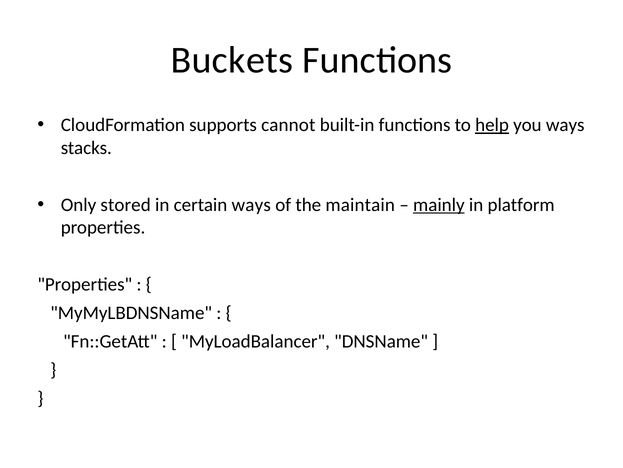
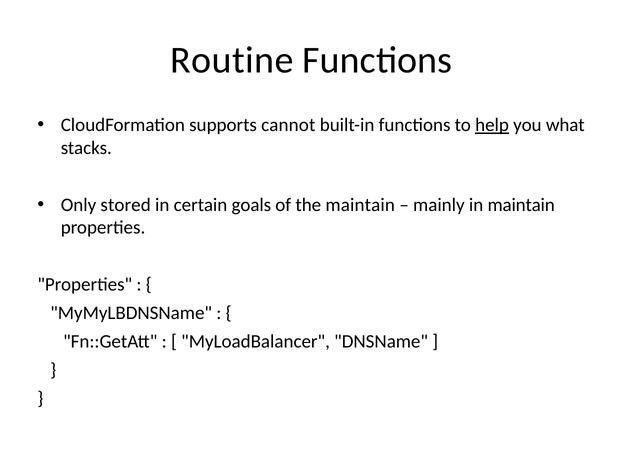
Buckets: Buckets -> Routine
you ways: ways -> what
certain ways: ways -> goals
mainly underline: present -> none
in platform: platform -> maintain
